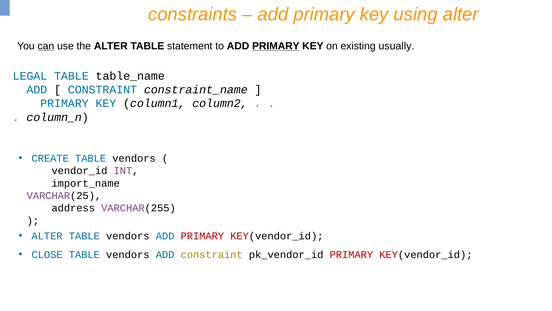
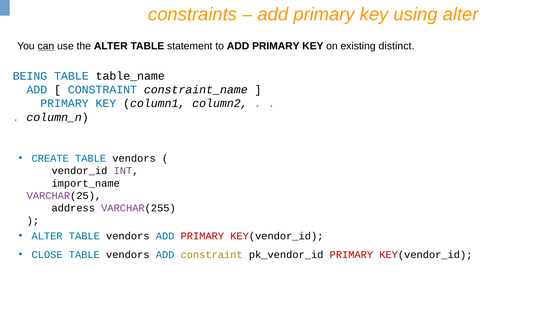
PRIMARY at (276, 46) underline: present -> none
usually: usually -> distinct
LEGAL: LEGAL -> BEING
